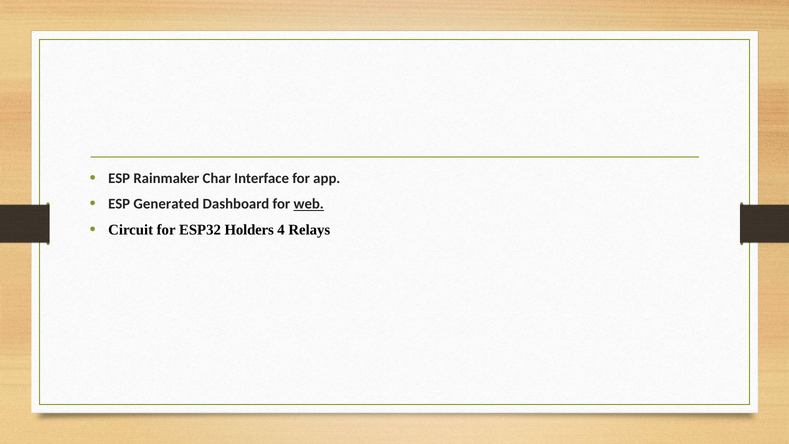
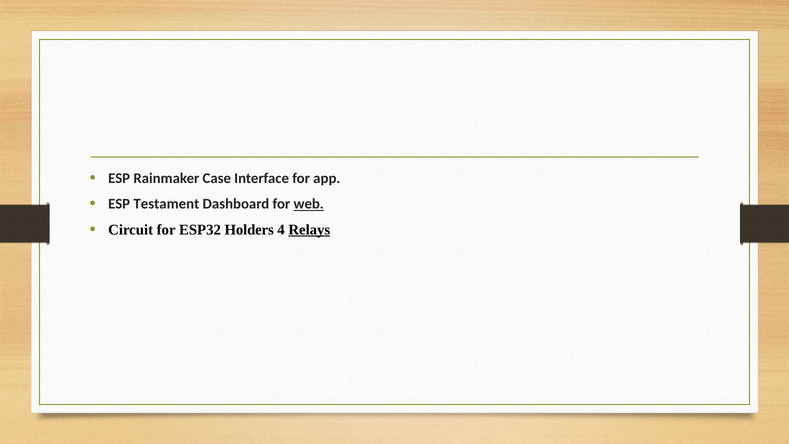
Char: Char -> Case
Generated: Generated -> Testament
Relays underline: none -> present
